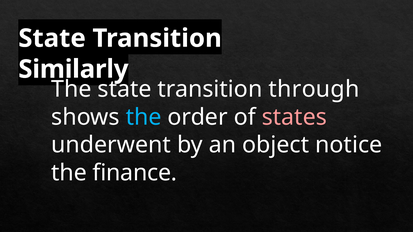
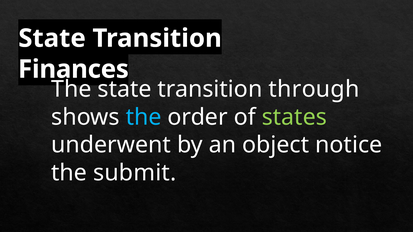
Similarly: Similarly -> Finances
states colour: pink -> light green
finance: finance -> submit
